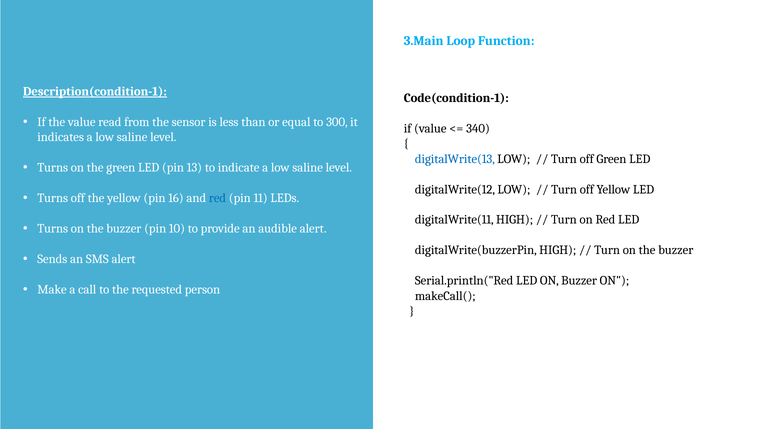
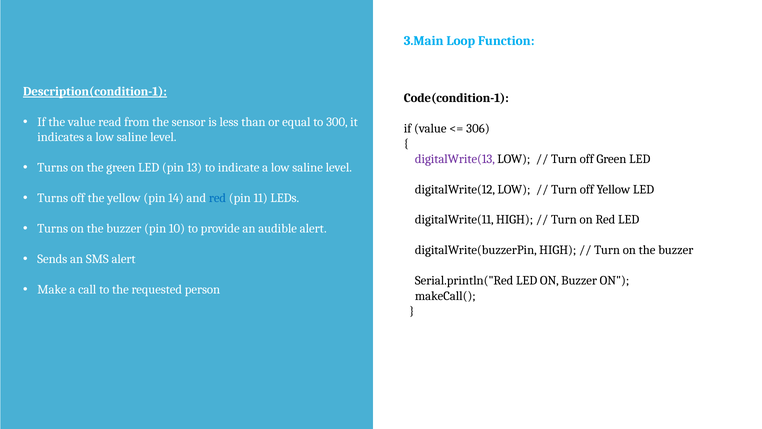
340: 340 -> 306
digitalWrite(13 colour: blue -> purple
16: 16 -> 14
